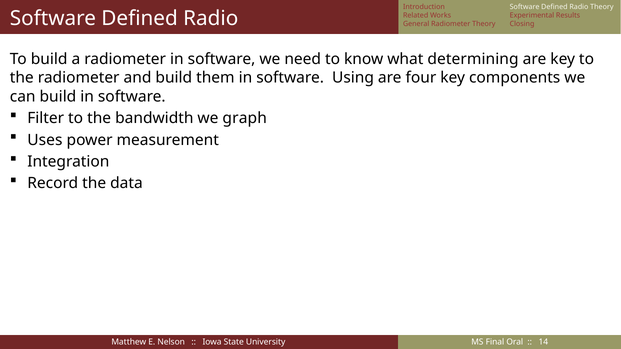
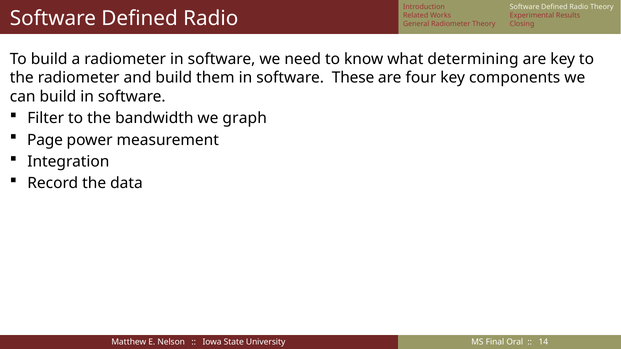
Using: Using -> These
Uses: Uses -> Page
